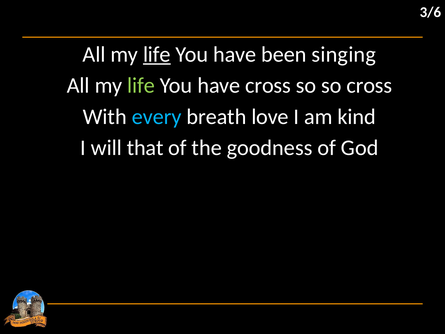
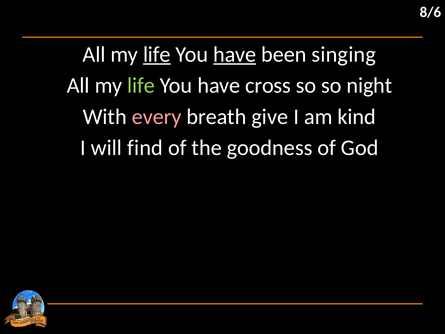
3/6: 3/6 -> 8/6
have at (235, 54) underline: none -> present
so cross: cross -> night
every colour: light blue -> pink
love: love -> give
that: that -> find
